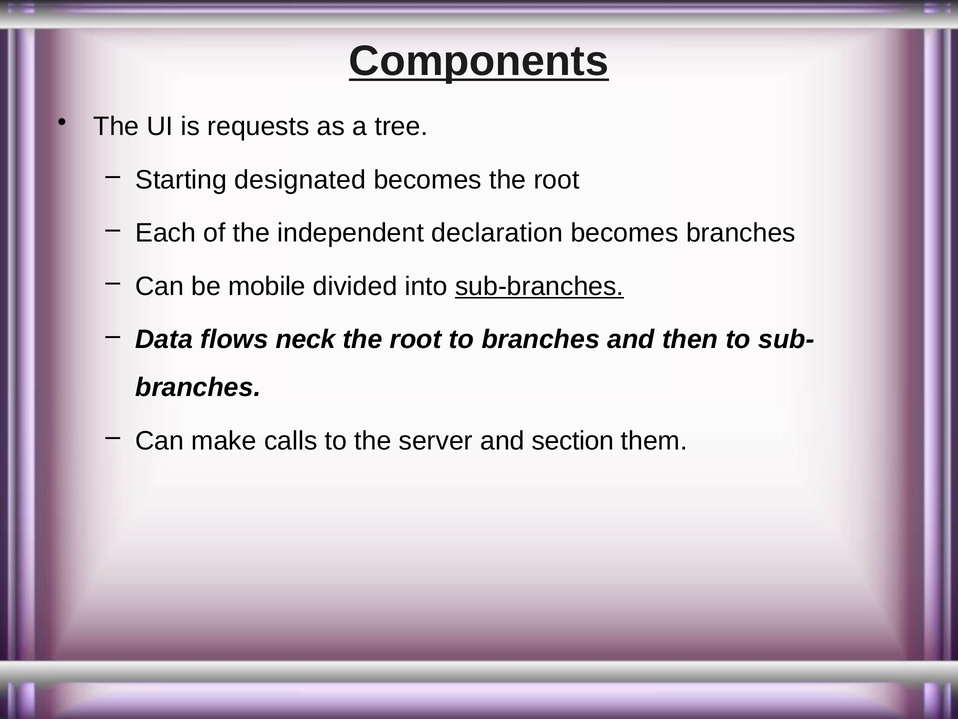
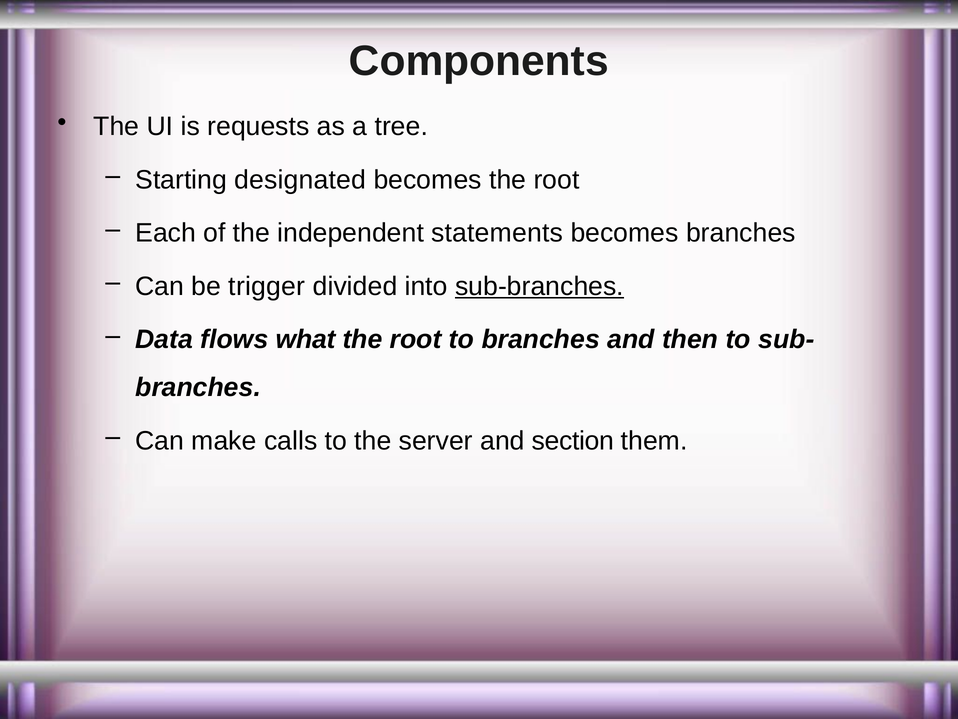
Components underline: present -> none
declaration: declaration -> statements
mobile: mobile -> trigger
neck: neck -> what
